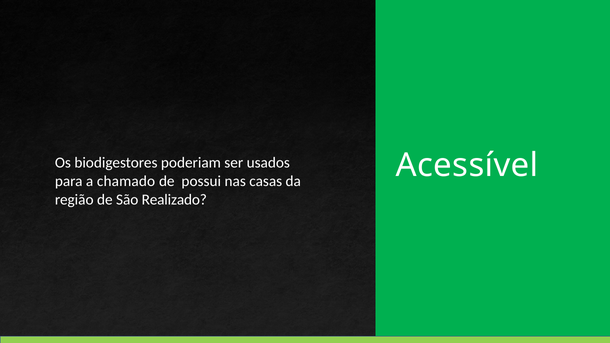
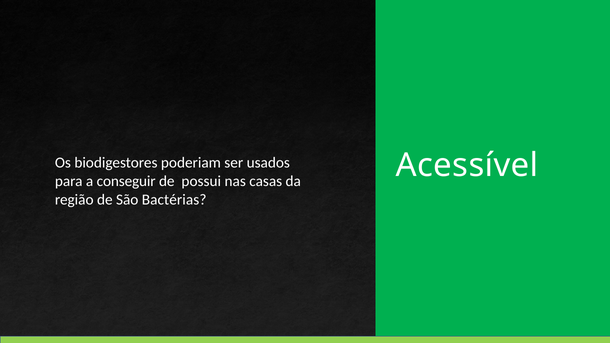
chamado: chamado -> conseguir
Realizado: Realizado -> Bactérias
